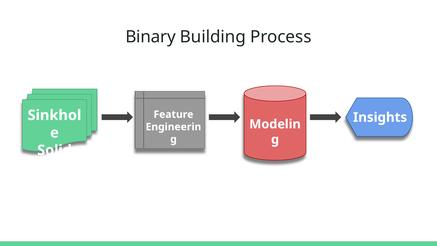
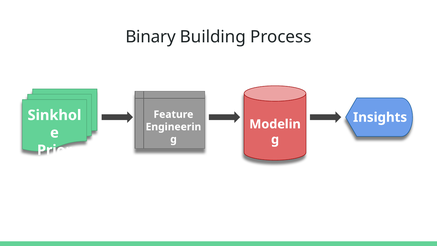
Solid: Solid -> Prior
